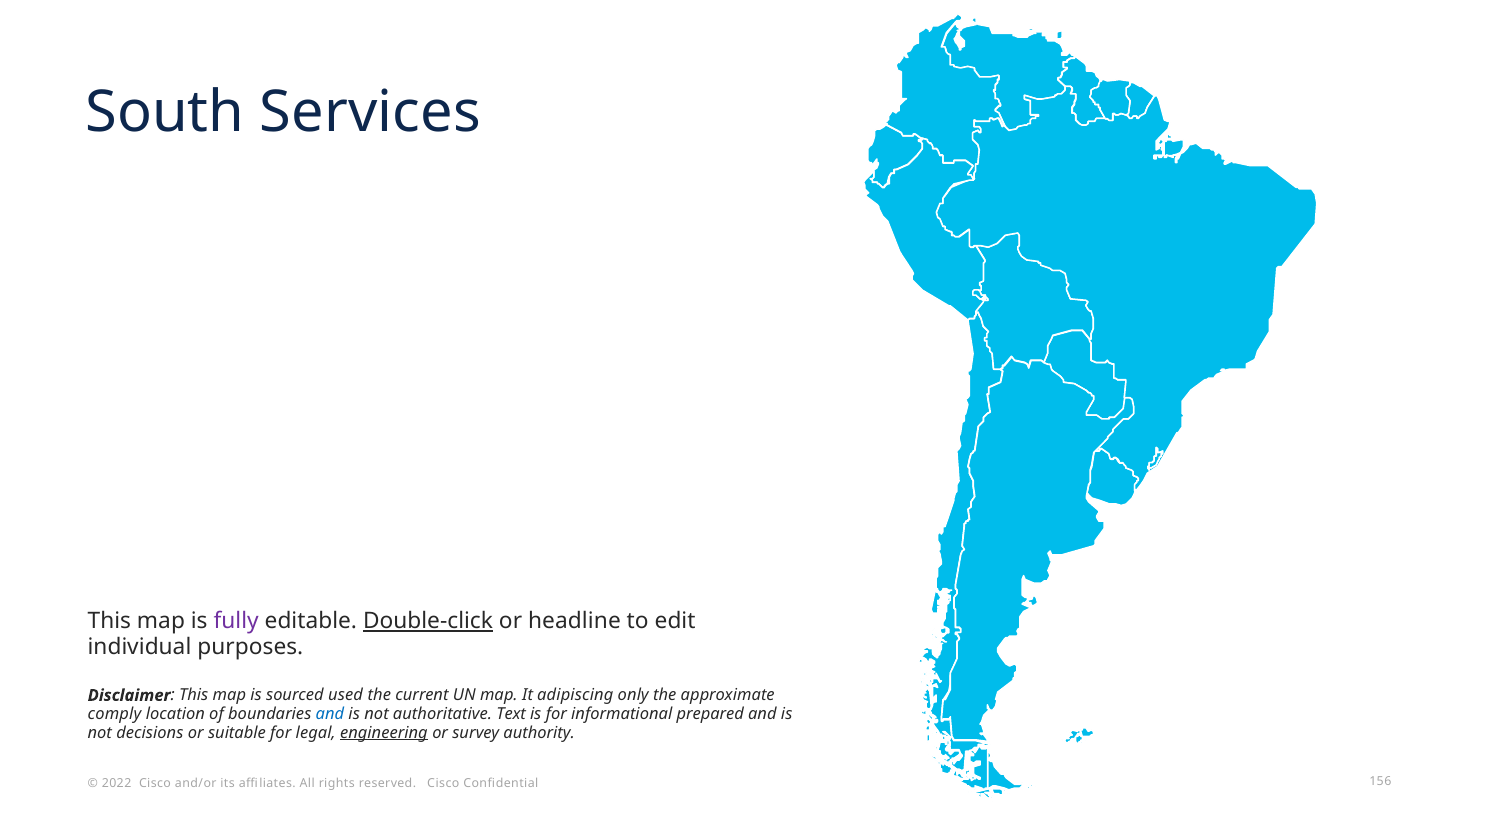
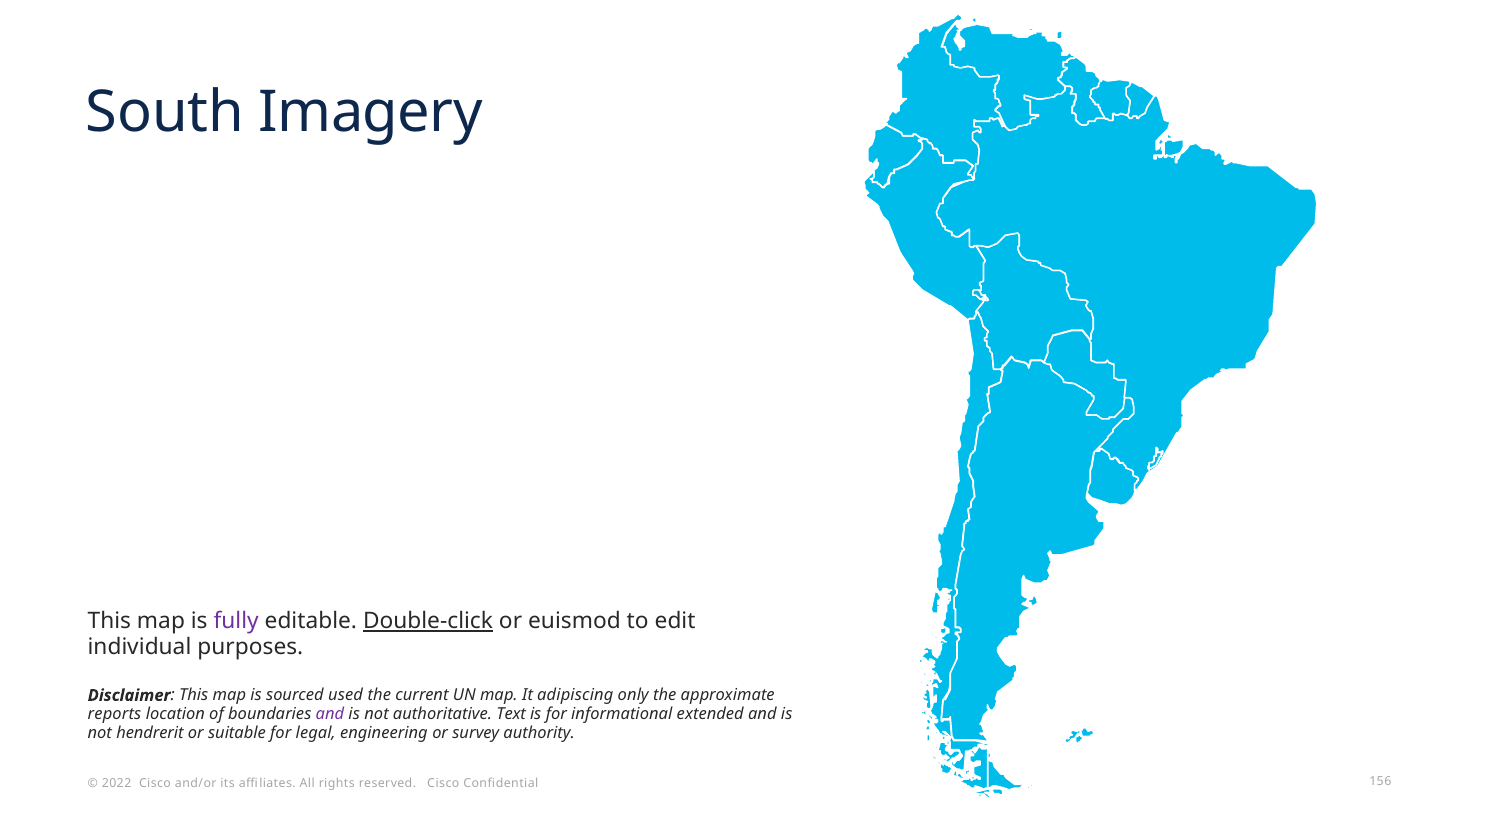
Services: Services -> Imagery
headline: headline -> euismod
comply: comply -> reports
and at (330, 714) colour: blue -> purple
prepared: prepared -> extended
decisions: decisions -> hendrerit
engineering underline: present -> none
